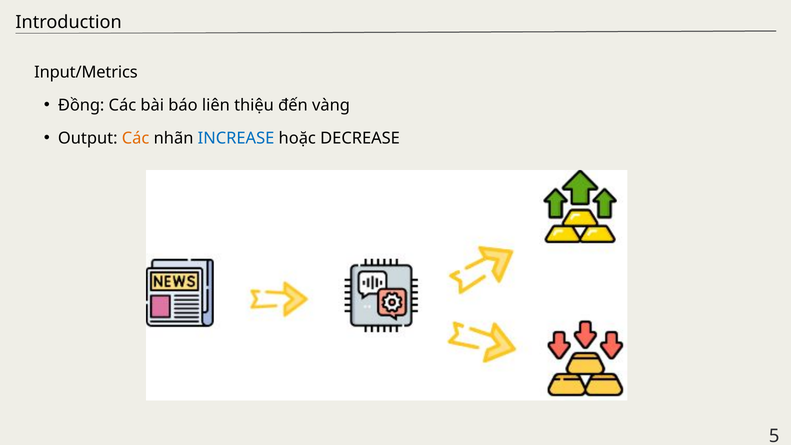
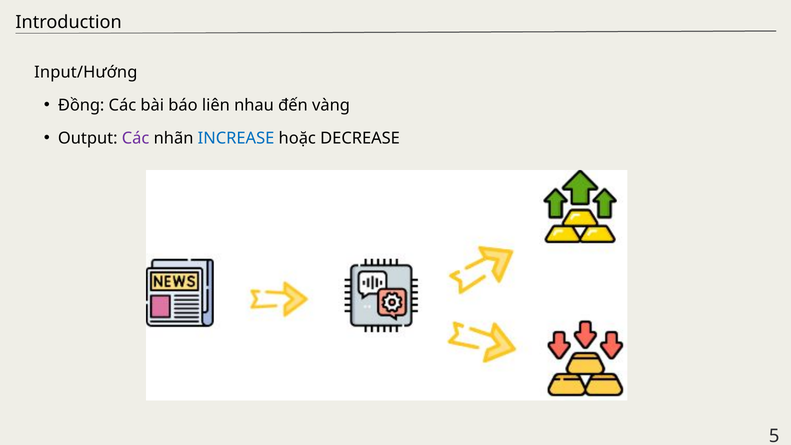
Input/Metrics: Input/Metrics -> Input/Hướng
thiệu: thiệu -> nhau
Các at (136, 138) colour: orange -> purple
